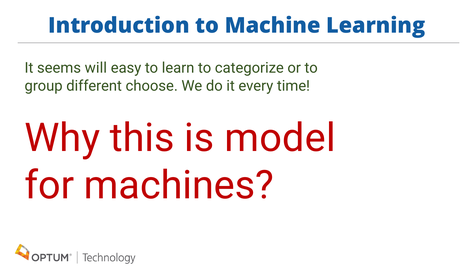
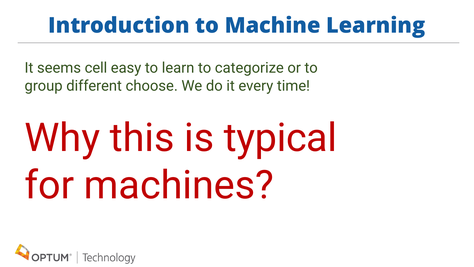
will: will -> cell
model: model -> typical
